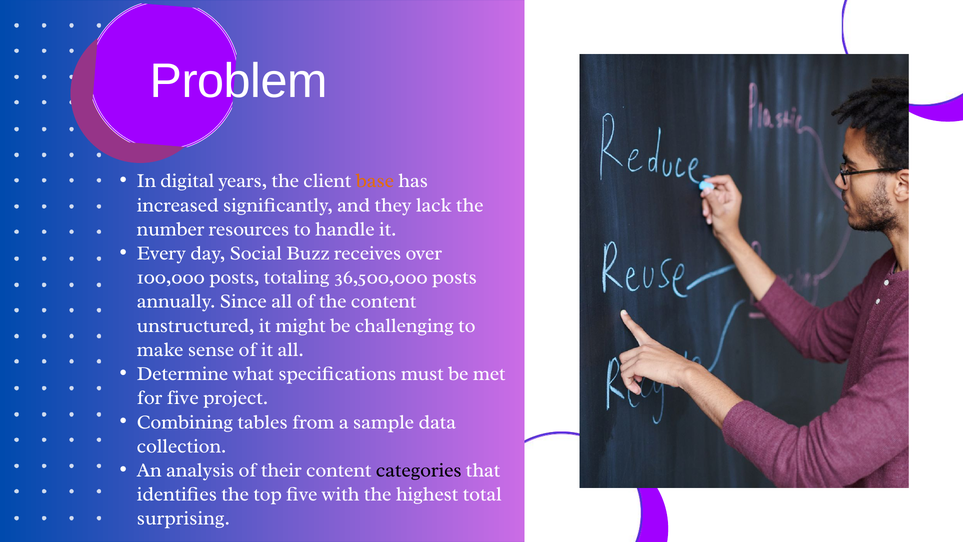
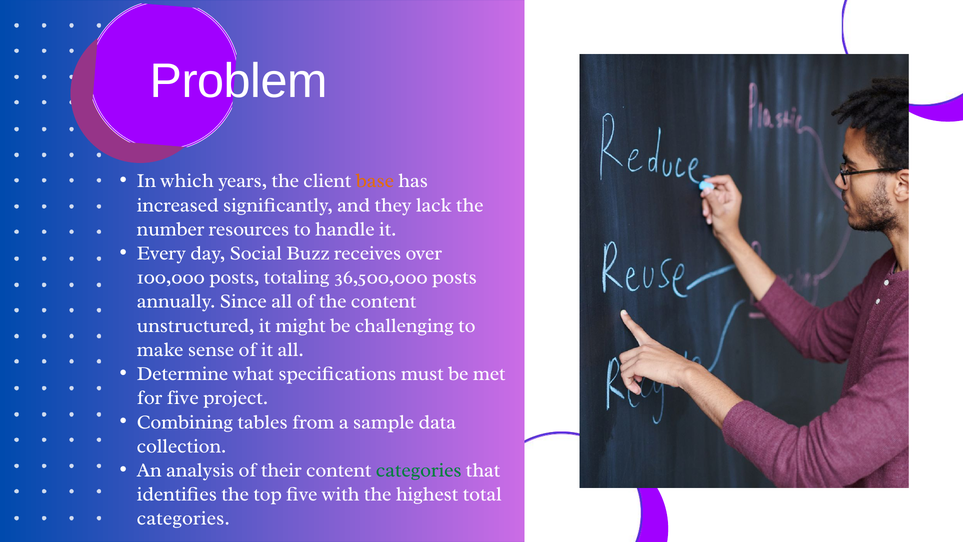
digital: digital -> which
categories at (419, 470) colour: black -> green
surprising at (183, 518): surprising -> categories
